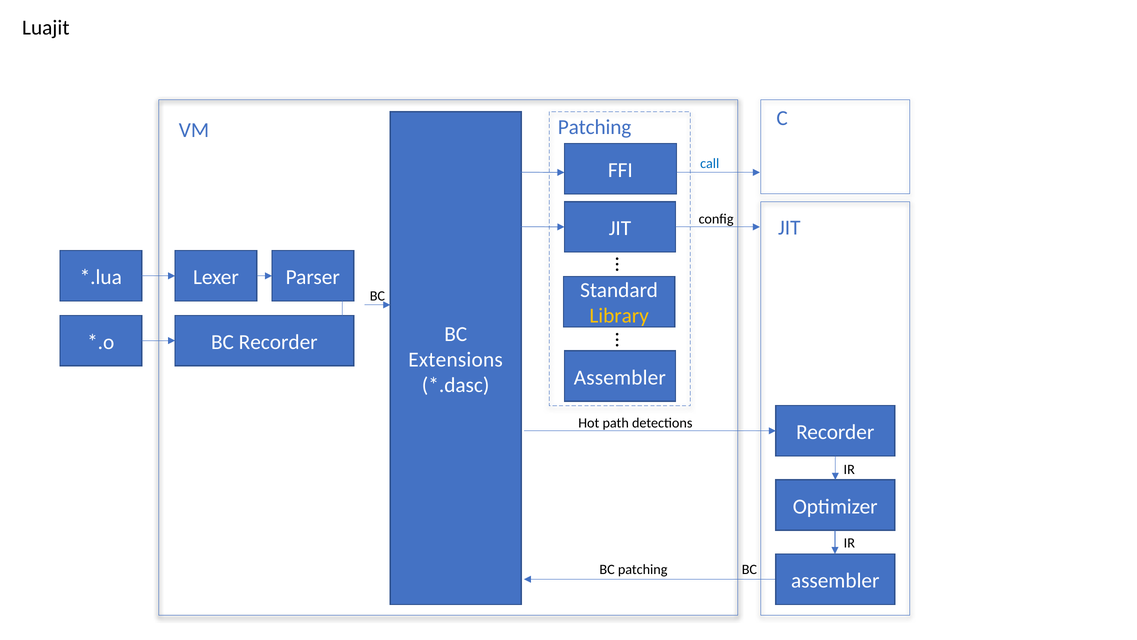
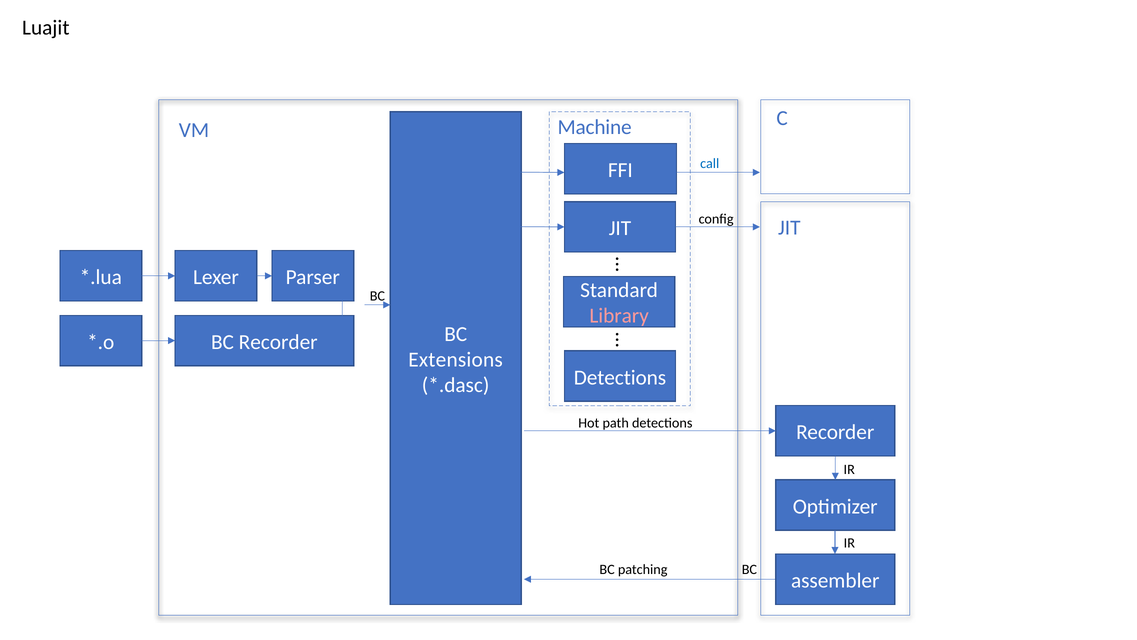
Patching at (595, 127): Patching -> Machine
Library colour: yellow -> pink
Assembler at (620, 377): Assembler -> Detections
